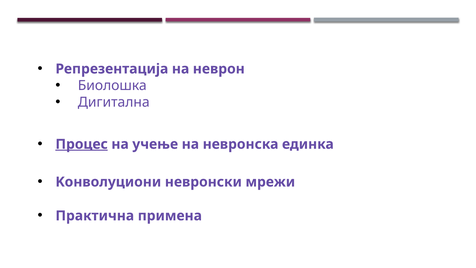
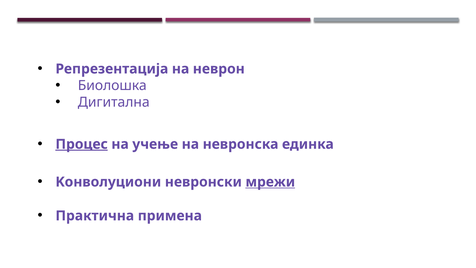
мрежи underline: none -> present
